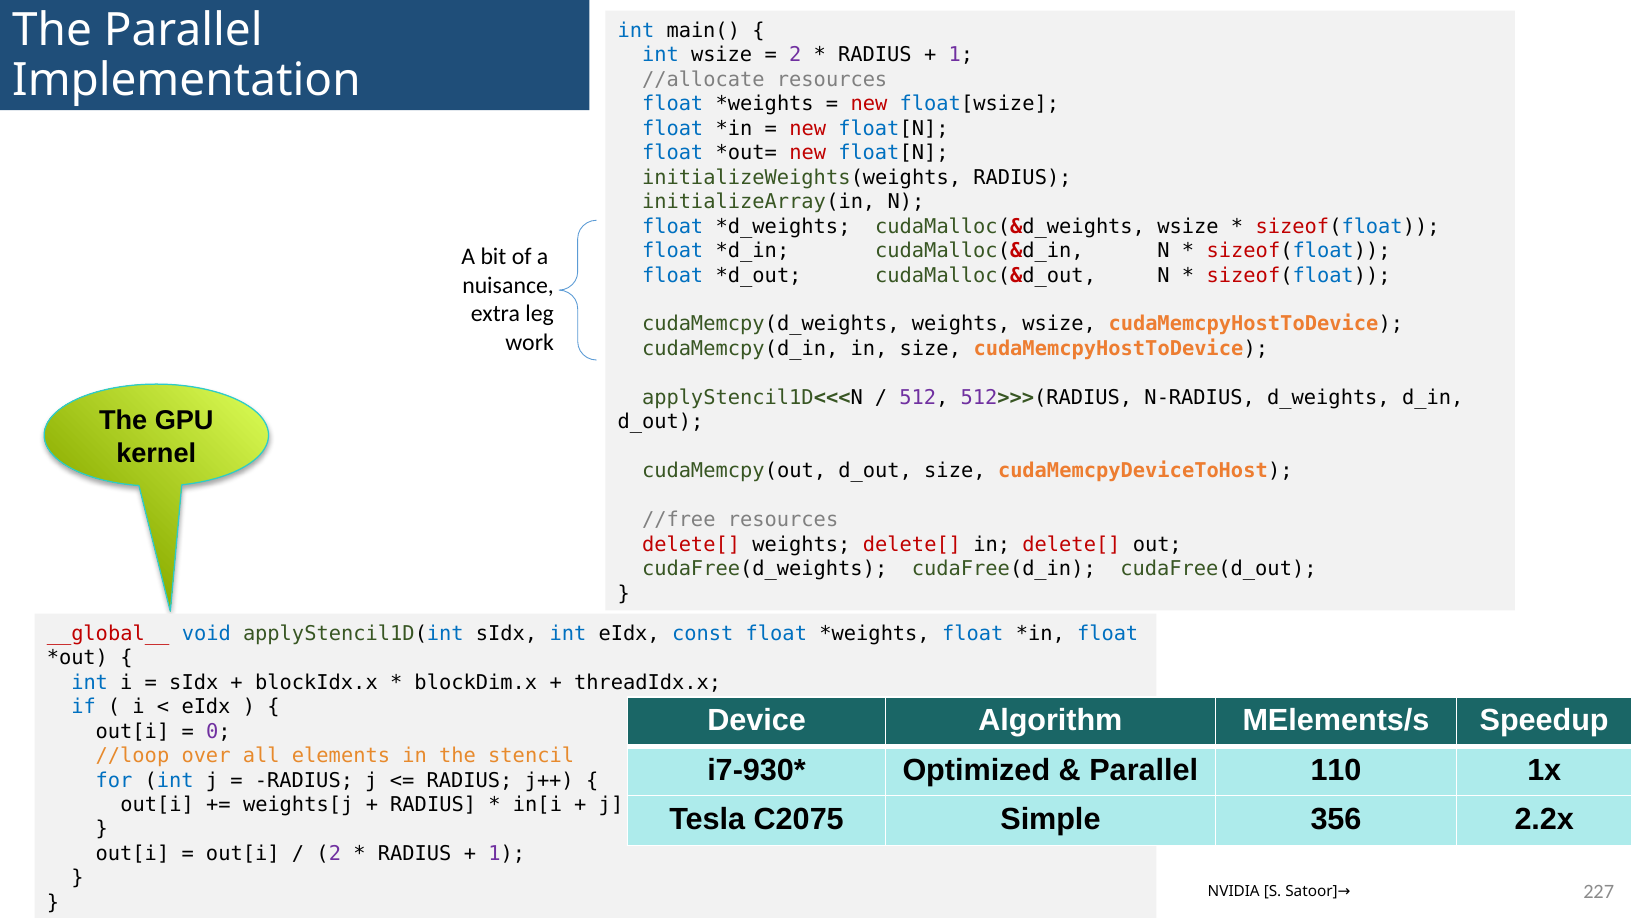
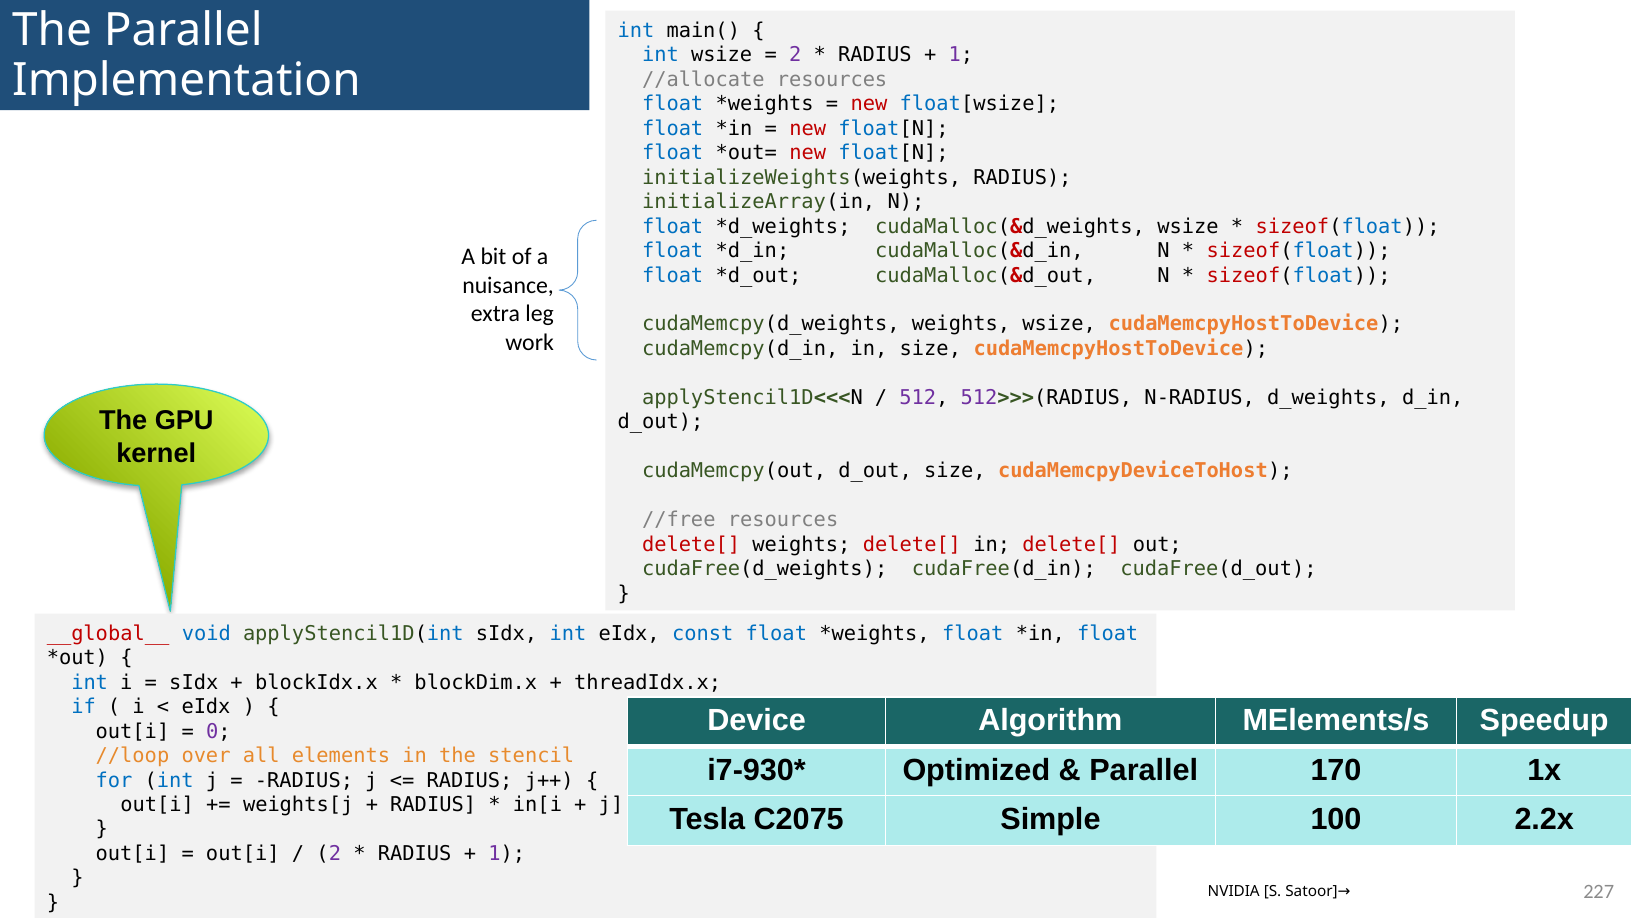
110: 110 -> 170
356: 356 -> 100
